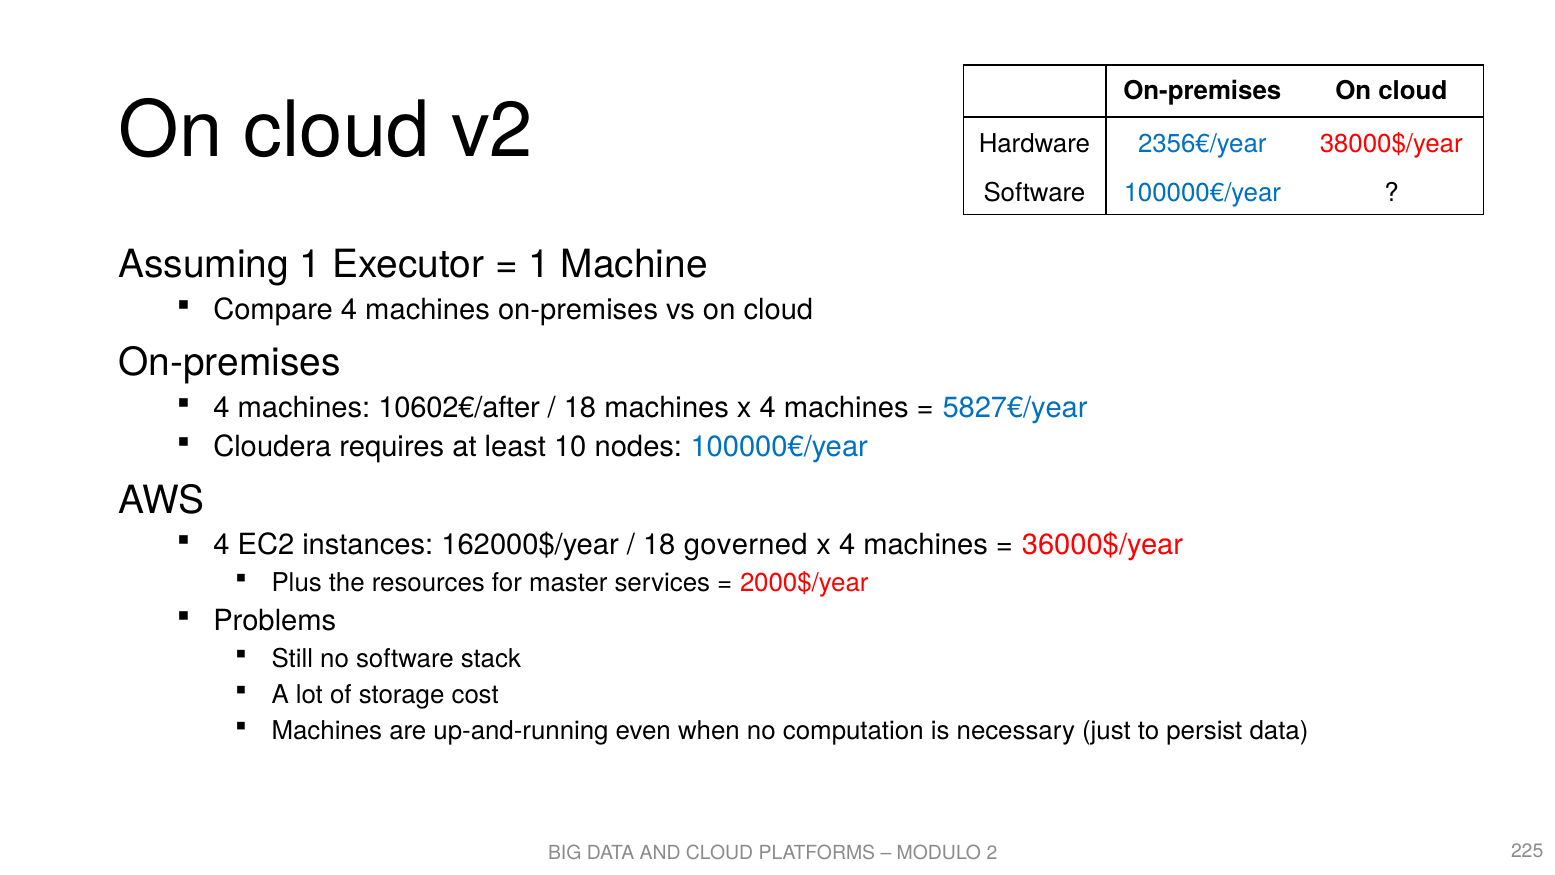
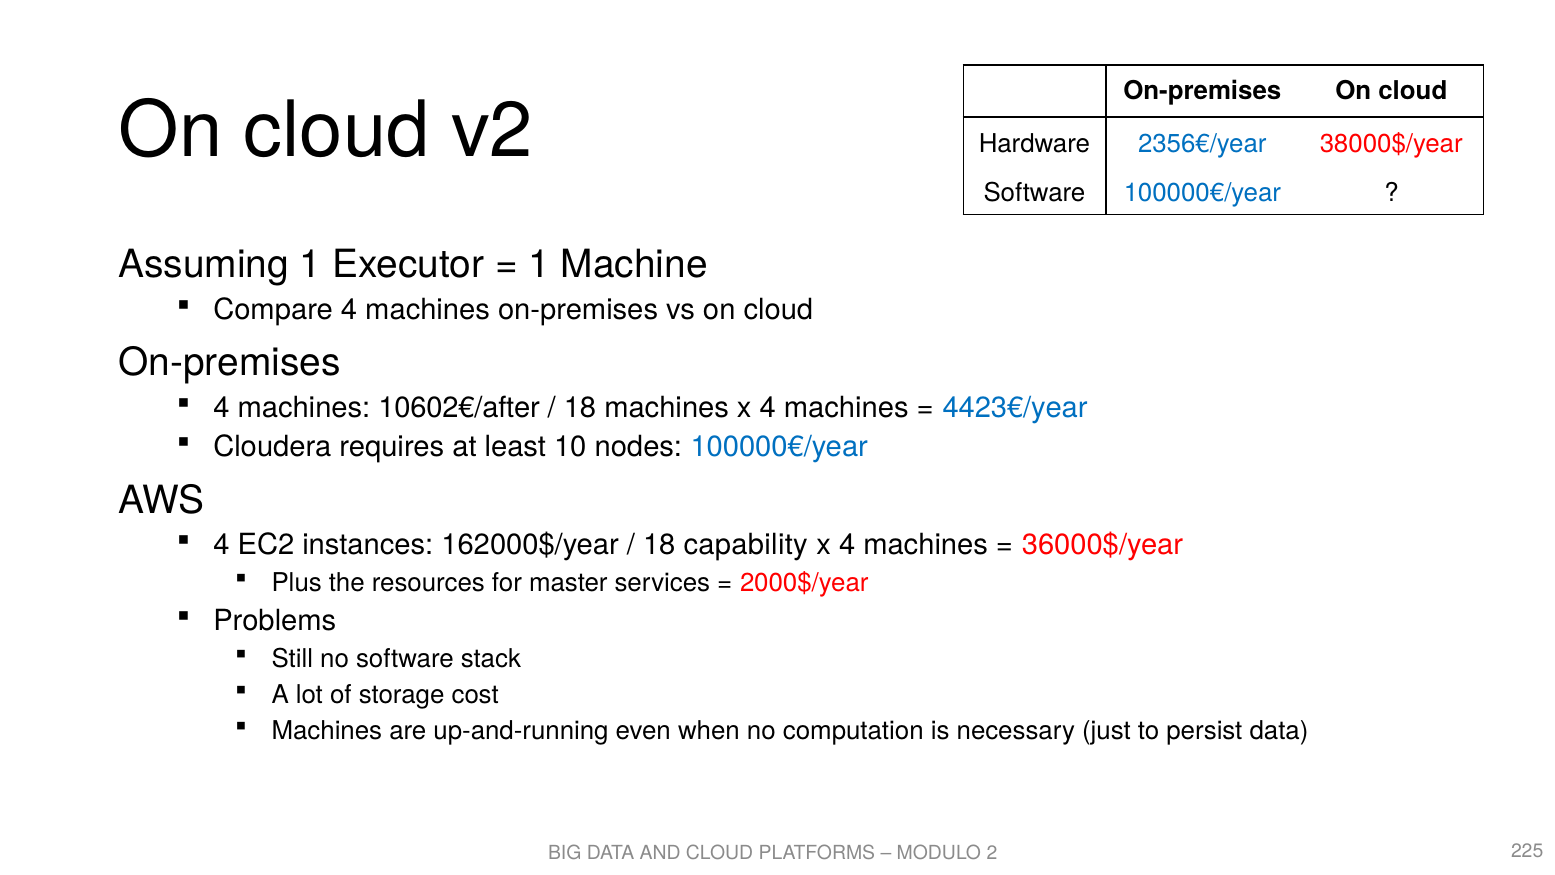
5827€/year: 5827€/year -> 4423€/year
governed: governed -> capability
